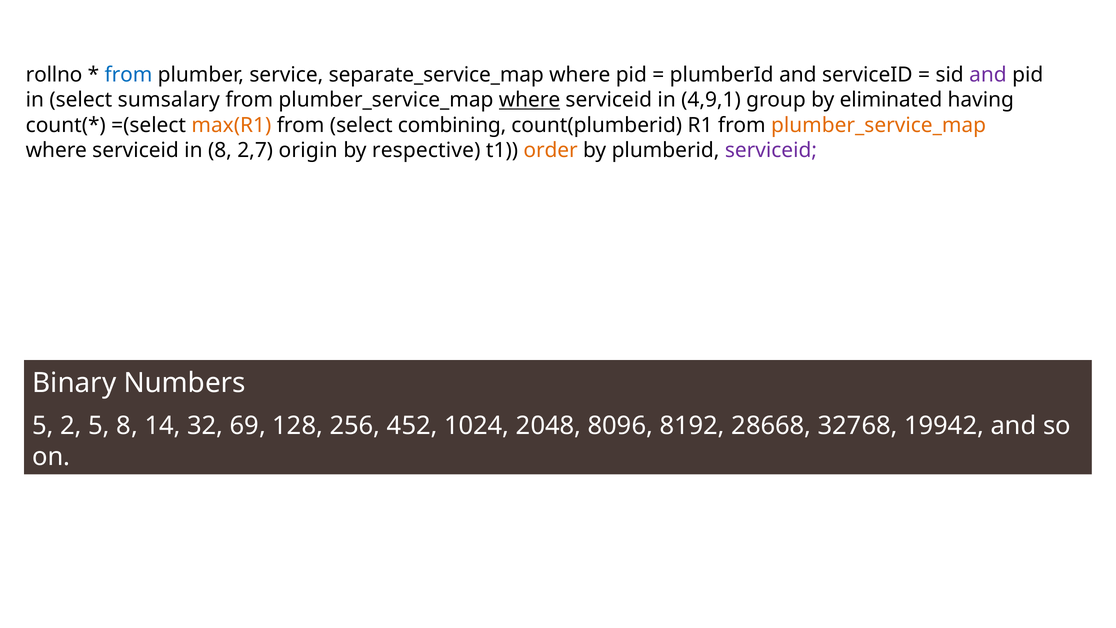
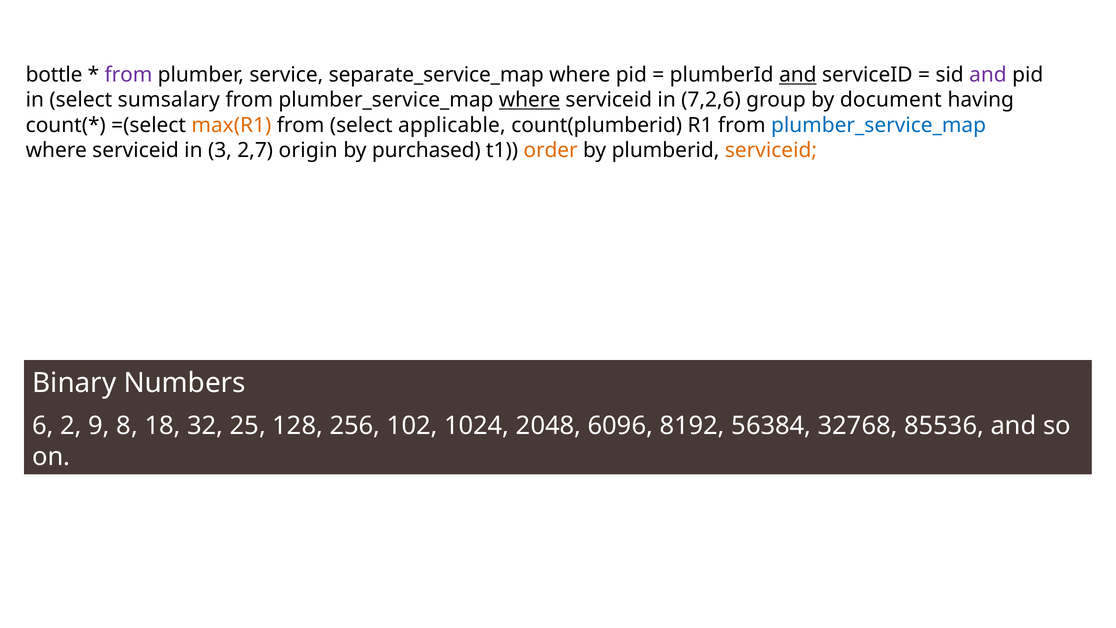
rollno: rollno -> bottle
from at (128, 75) colour: blue -> purple
and at (798, 75) underline: none -> present
4,9,1: 4,9,1 -> 7,2,6
eliminated: eliminated -> document
combining: combining -> applicable
plumber_service_map at (879, 125) colour: orange -> blue
in 8: 8 -> 3
respective: respective -> purchased
serviceid at (771, 150) colour: purple -> orange
5 at (43, 426): 5 -> 6
2 5: 5 -> 9
14: 14 -> 18
69: 69 -> 25
452: 452 -> 102
8096: 8096 -> 6096
28668: 28668 -> 56384
19942: 19942 -> 85536
